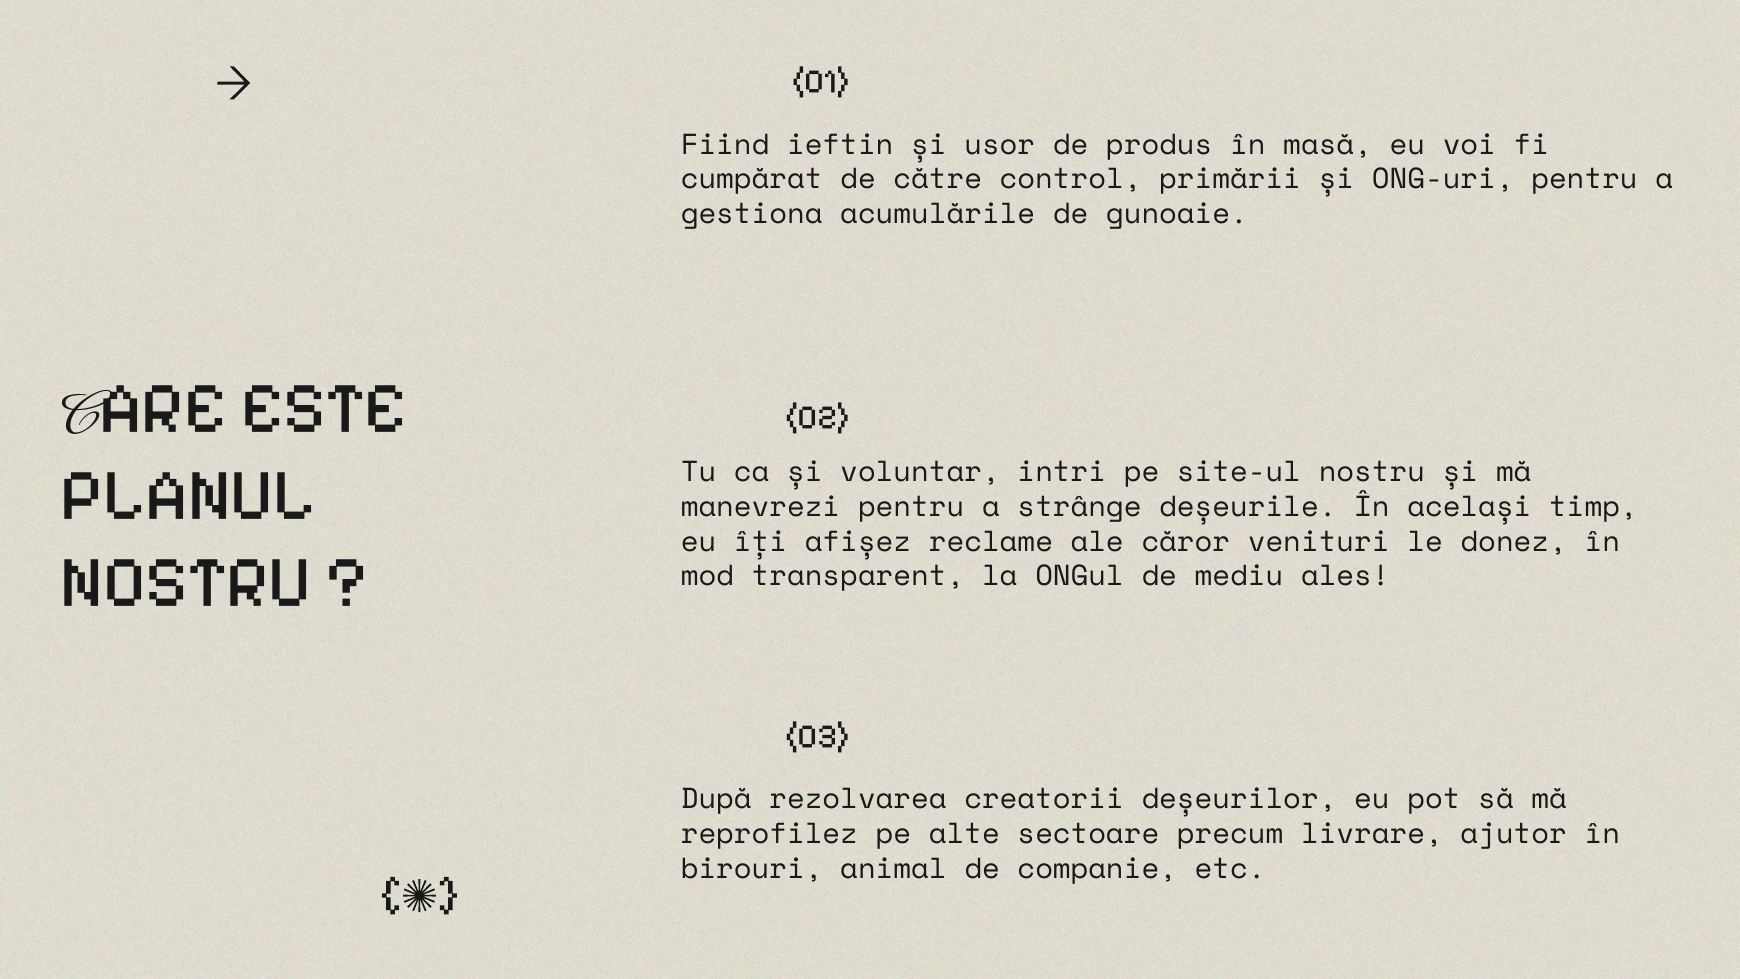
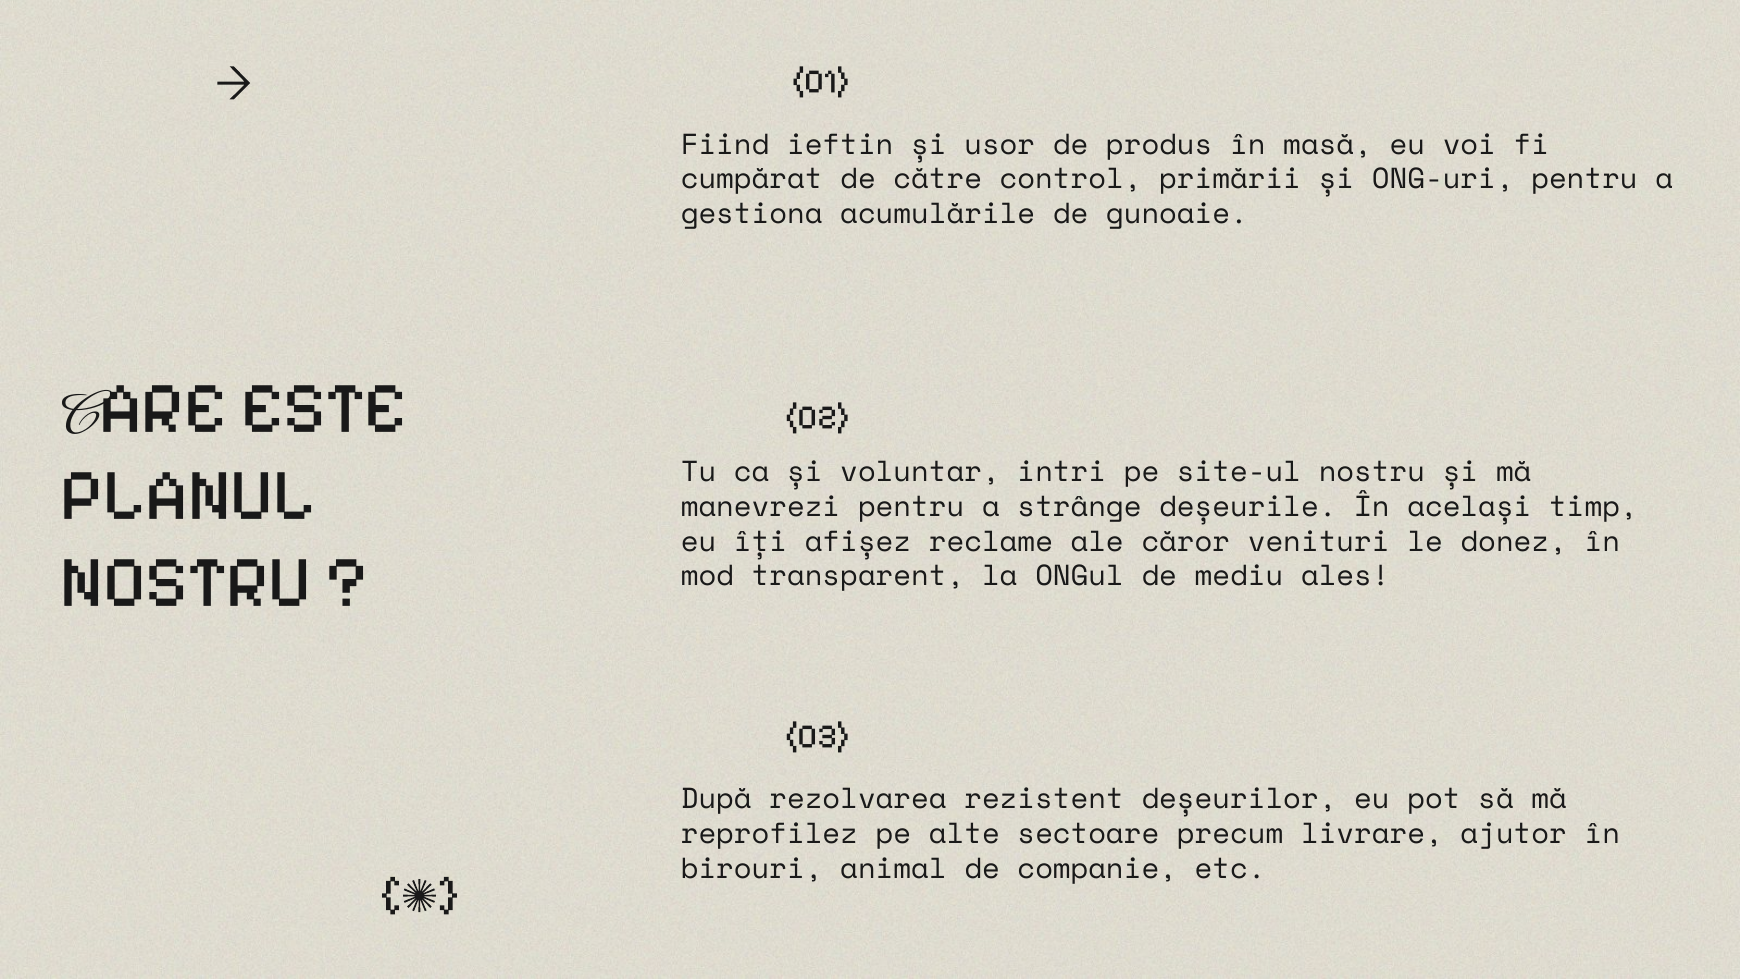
creatorii: creatorii -> rezistent
